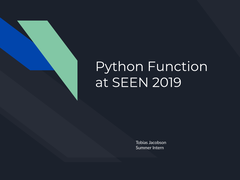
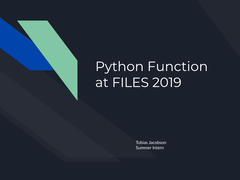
SEEN: SEEN -> FILES
